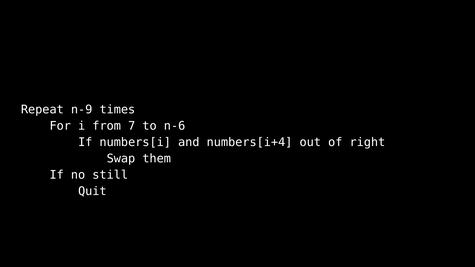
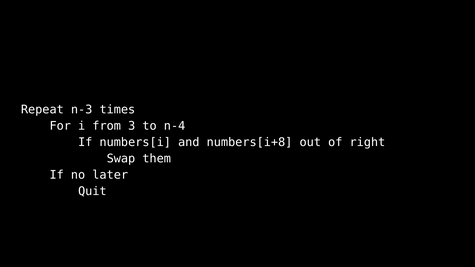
n-9: n-9 -> n-3
7: 7 -> 3
n-6: n-6 -> n-4
numbers[i+4: numbers[i+4 -> numbers[i+8
still: still -> later
